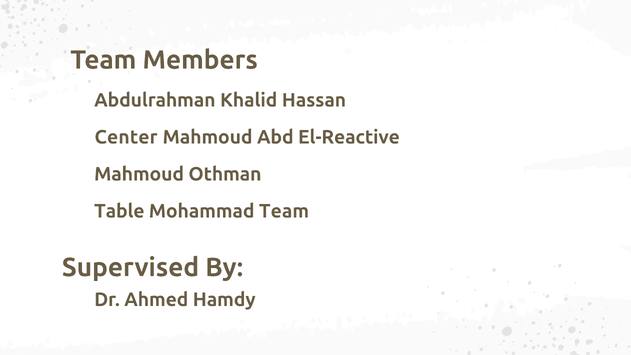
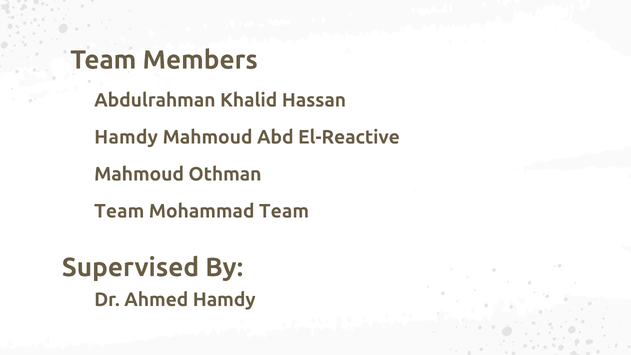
Center at (126, 137): Center -> Hamdy
Table at (119, 211): Table -> Team
